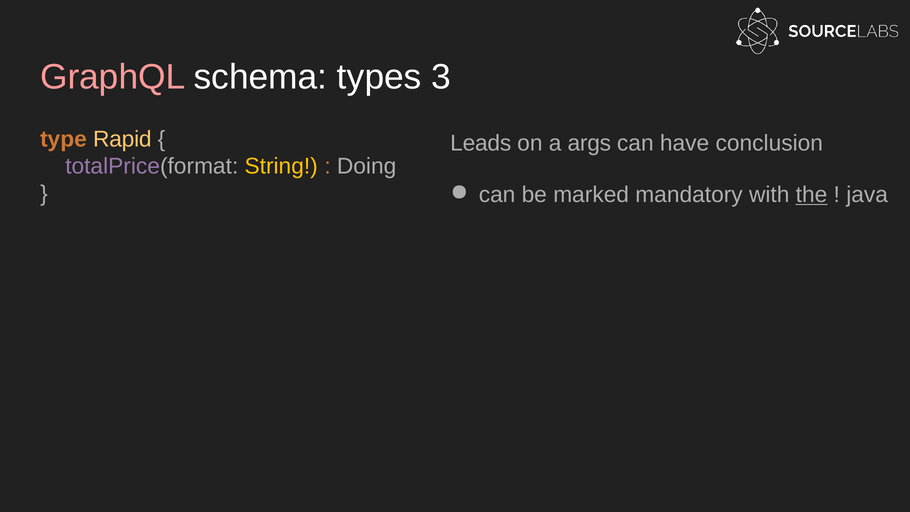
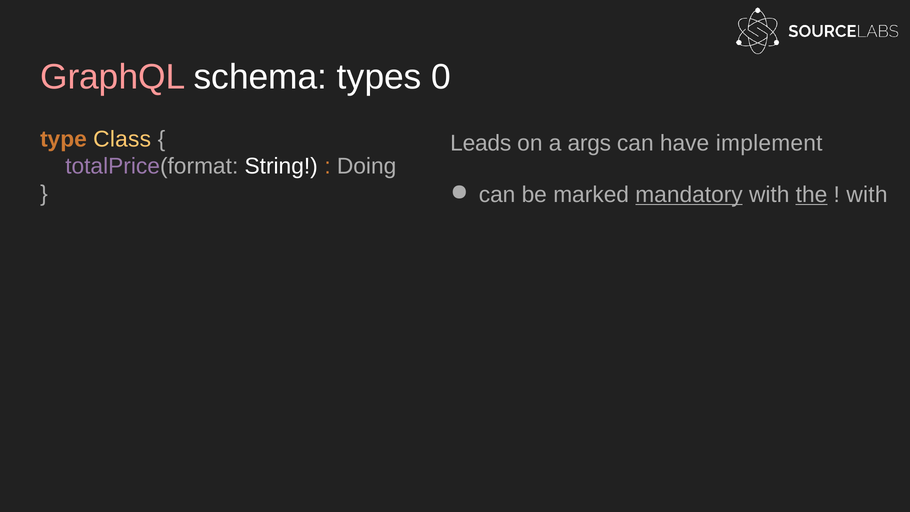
3: 3 -> 0
Rapid: Rapid -> Class
conclusion: conclusion -> implement
String colour: yellow -> white
mandatory underline: none -> present
java at (867, 195): java -> with
